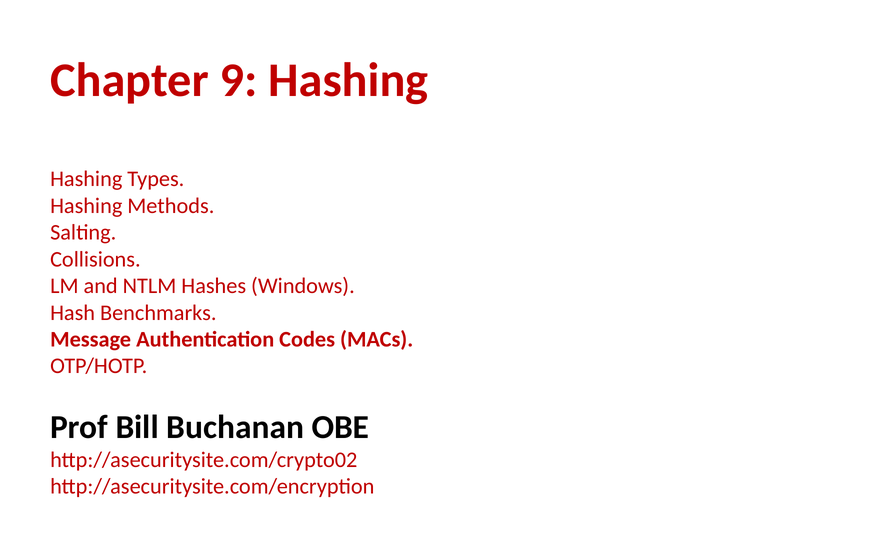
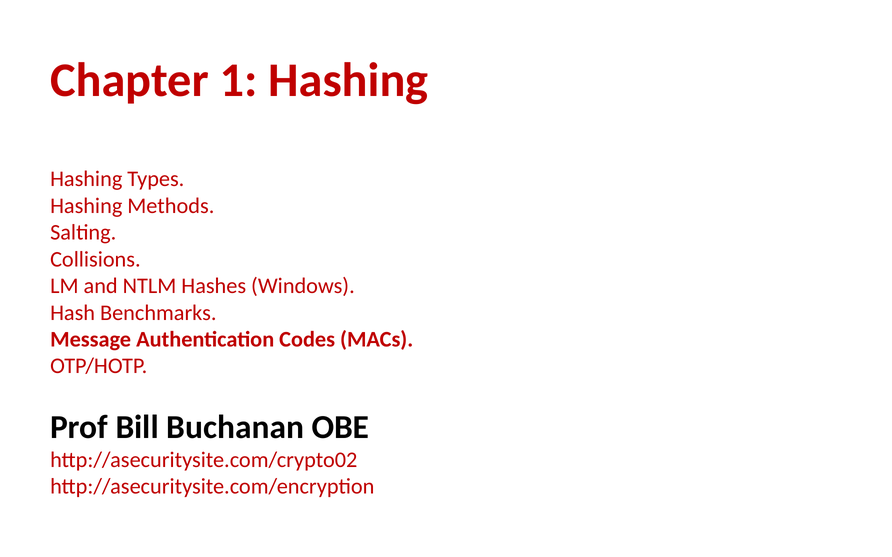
9: 9 -> 1
